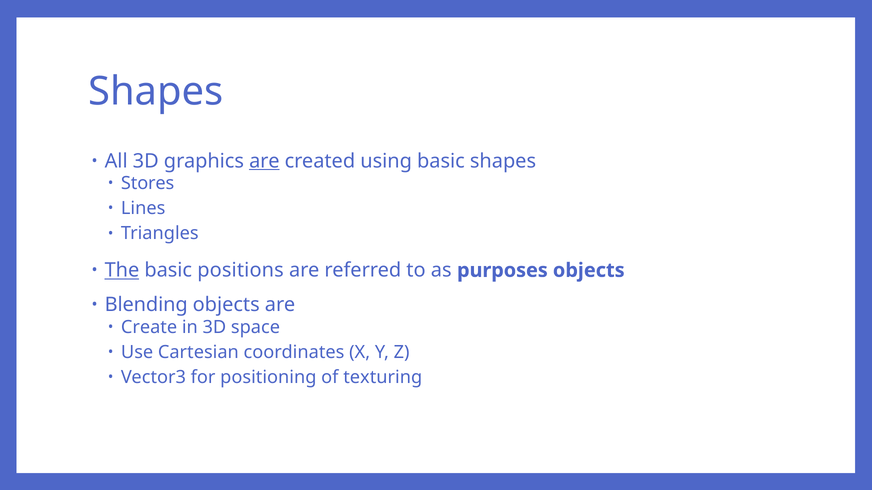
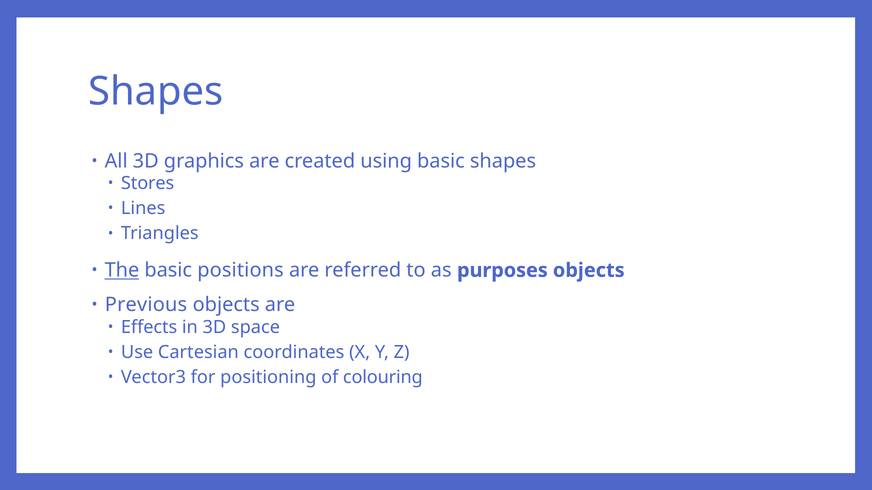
are at (264, 161) underline: present -> none
Blending: Blending -> Previous
Create: Create -> Effects
texturing: texturing -> colouring
